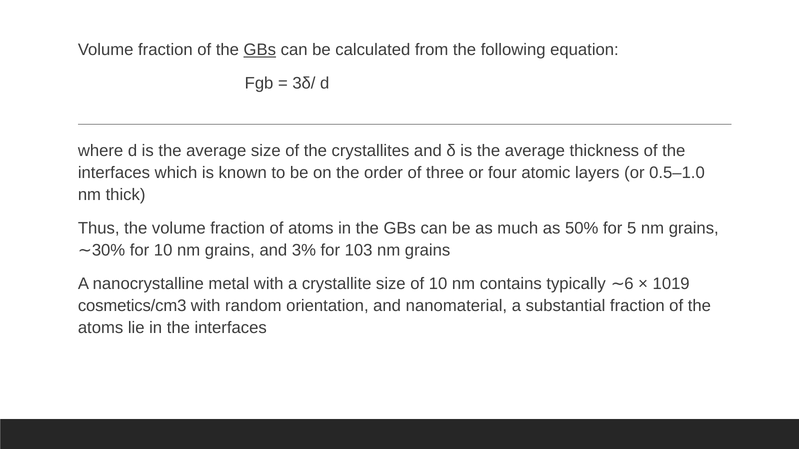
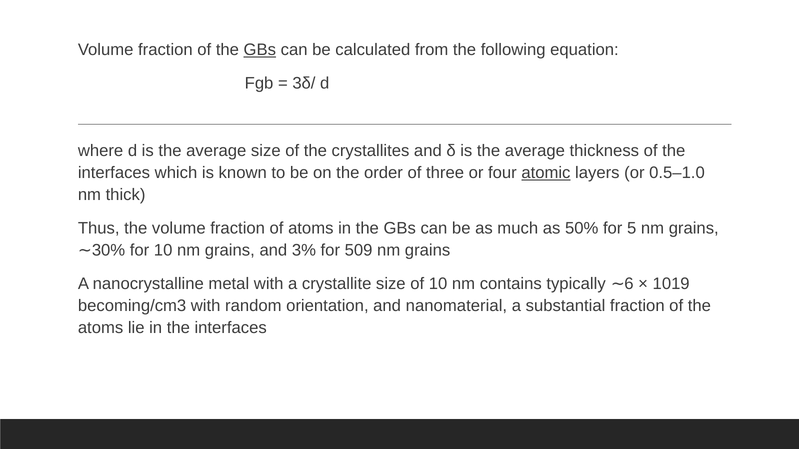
atomic underline: none -> present
103: 103 -> 509
cosmetics/cm3: cosmetics/cm3 -> becoming/cm3
